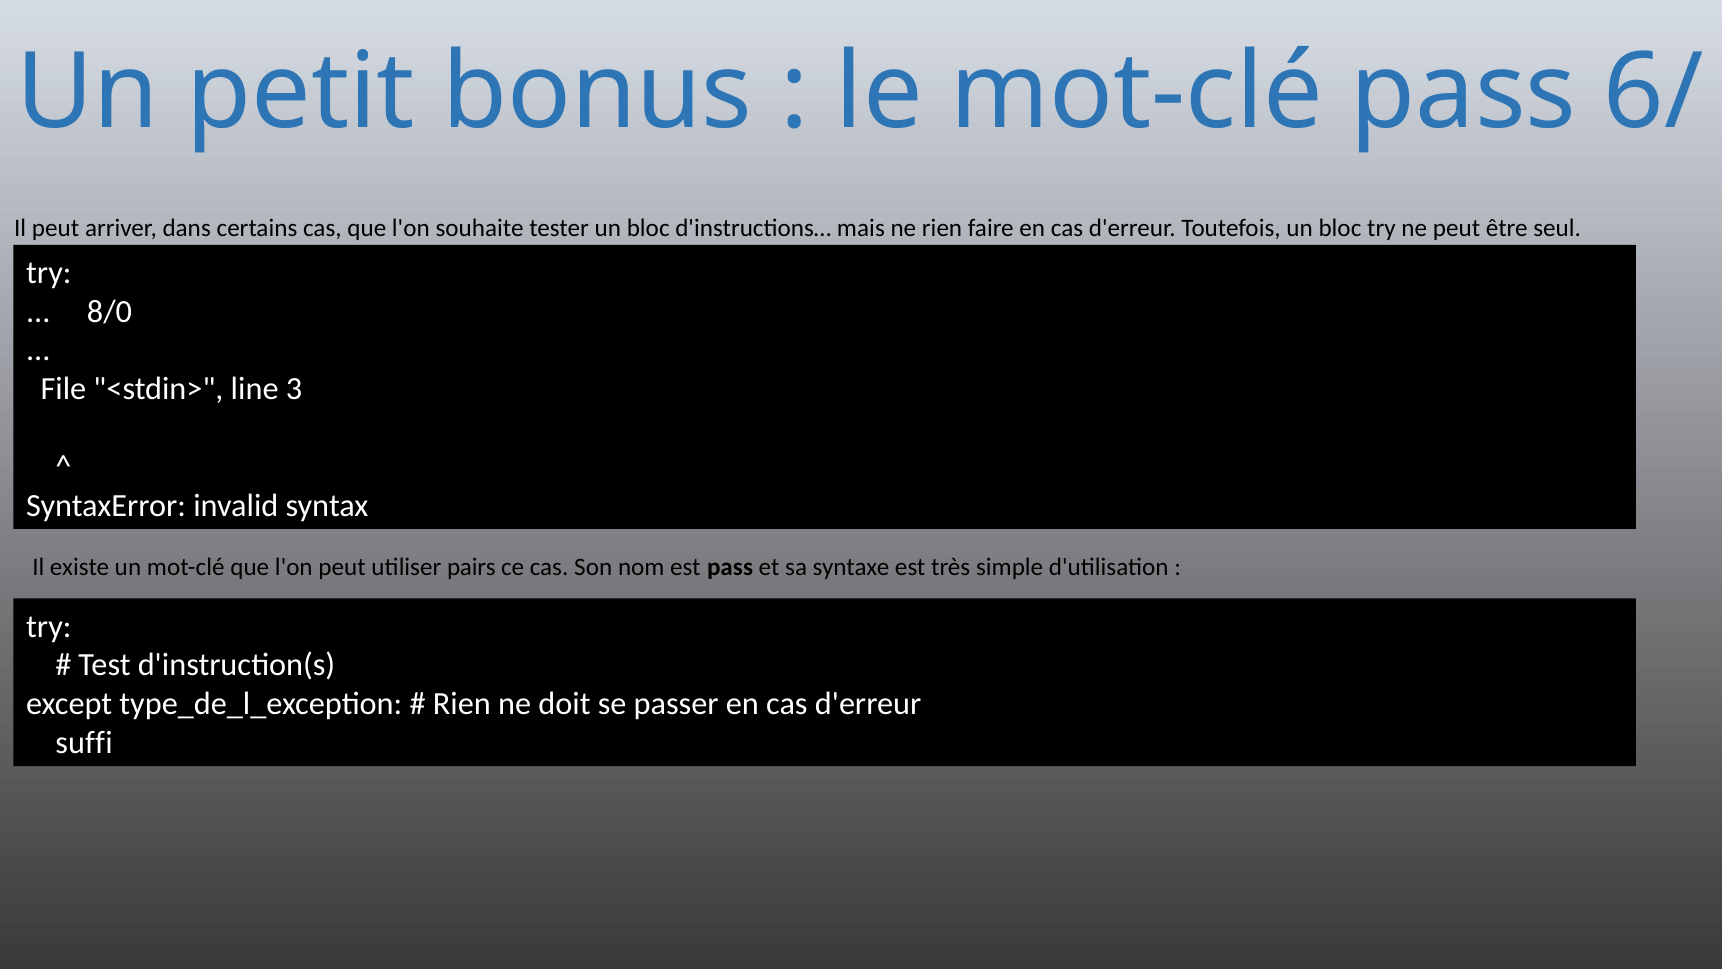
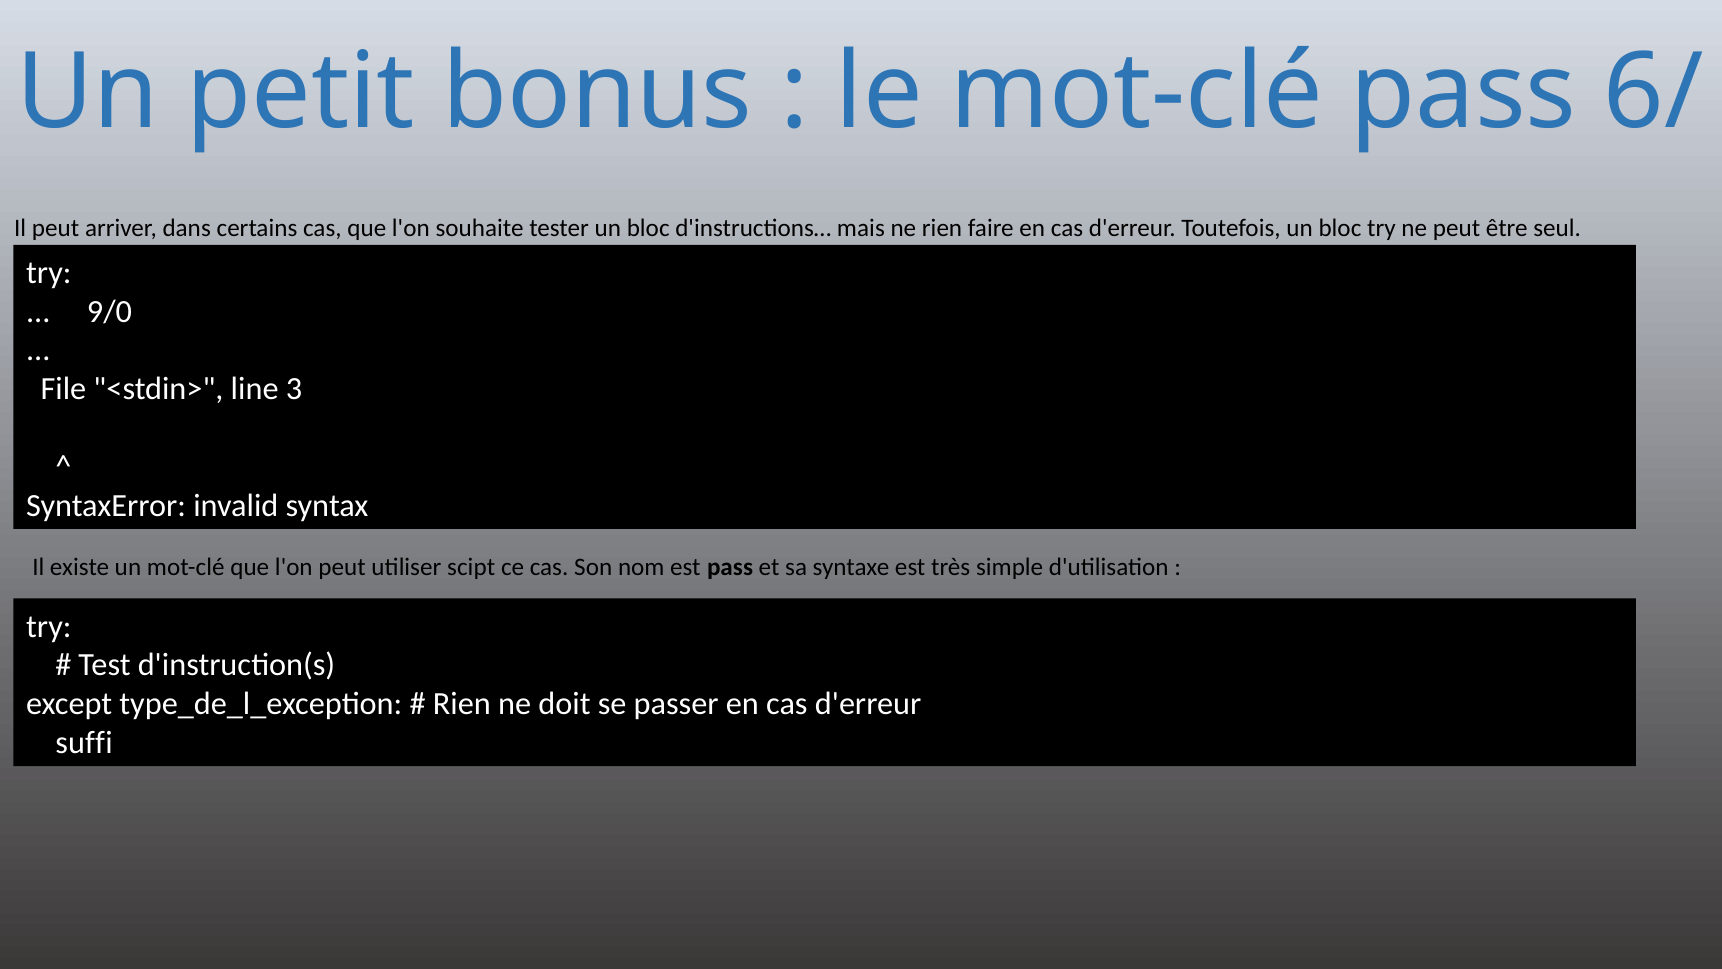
8/0: 8/0 -> 9/0
pairs: pairs -> scipt
